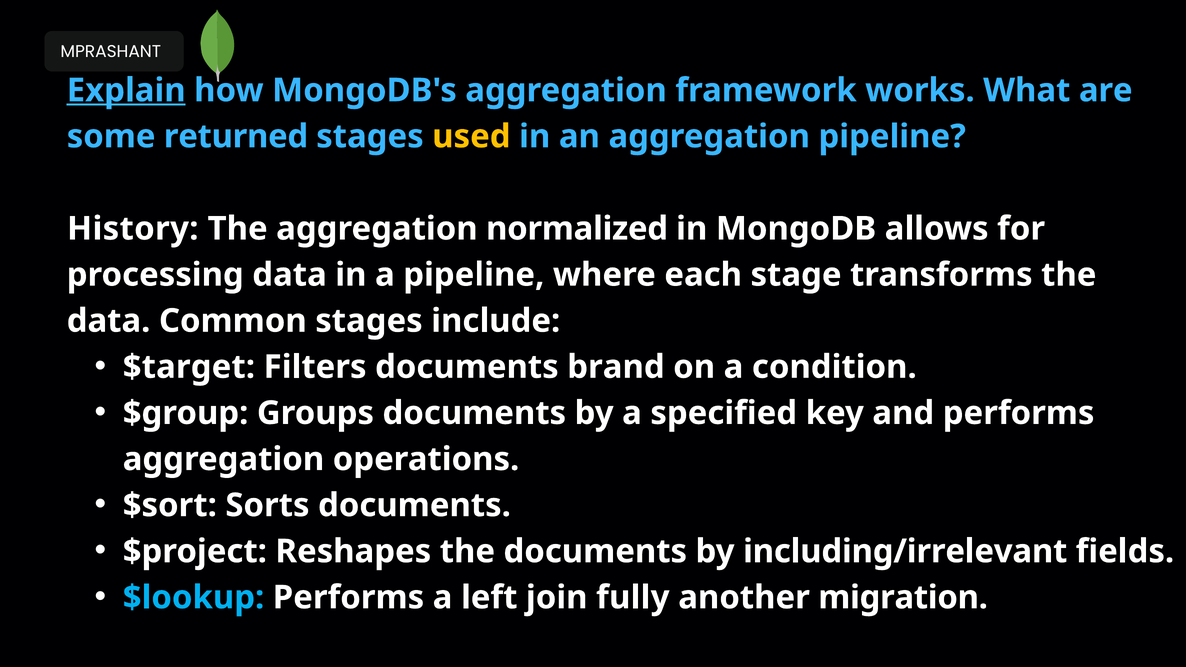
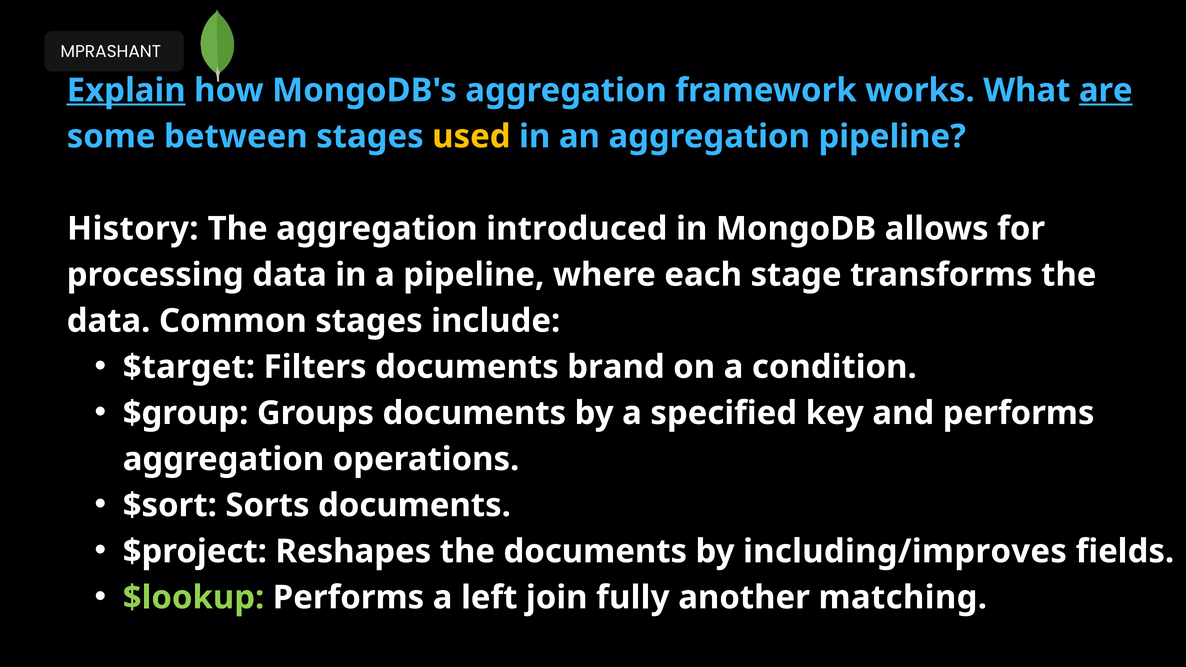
are underline: none -> present
returned: returned -> between
normalized: normalized -> introduced
including/irrelevant: including/irrelevant -> including/improves
$lookup colour: light blue -> light green
migration: migration -> matching
